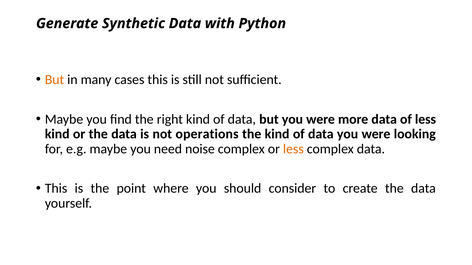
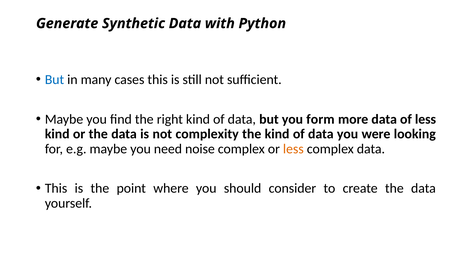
But at (54, 80) colour: orange -> blue
but you were: were -> form
operations: operations -> complexity
